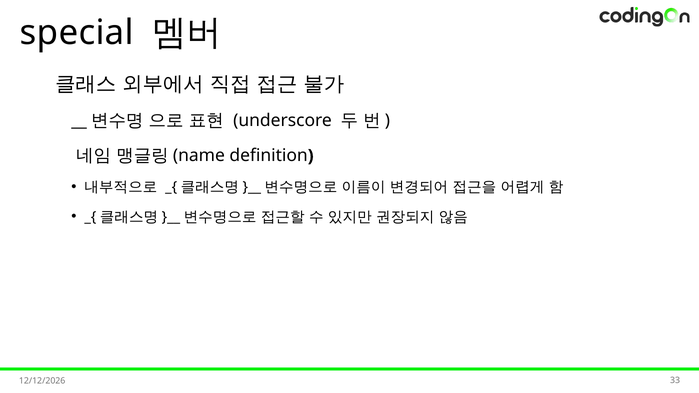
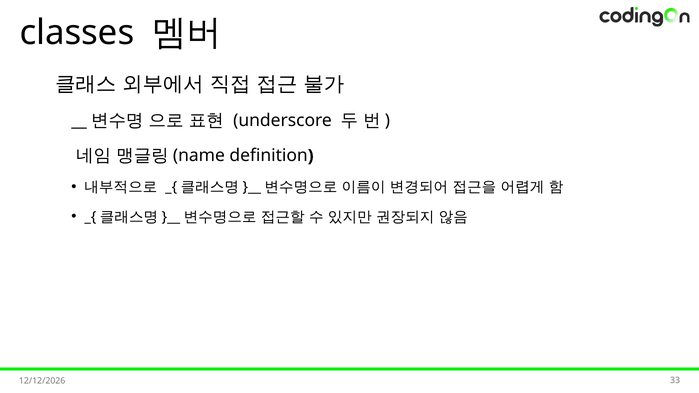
special: special -> classes
